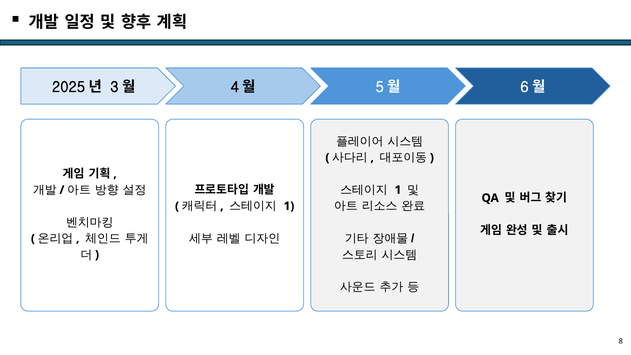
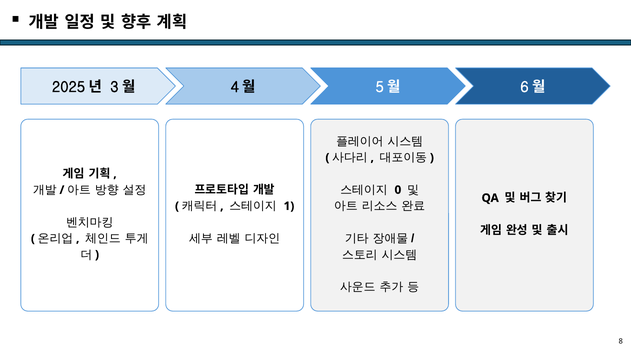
1 at (398, 190): 1 -> 0
